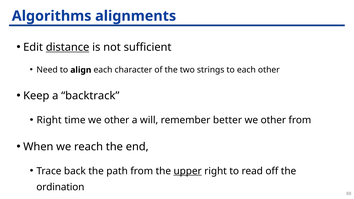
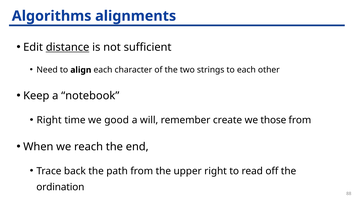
backtrack: backtrack -> notebook
time we other: other -> good
better: better -> create
other at (273, 120): other -> those
upper underline: present -> none
